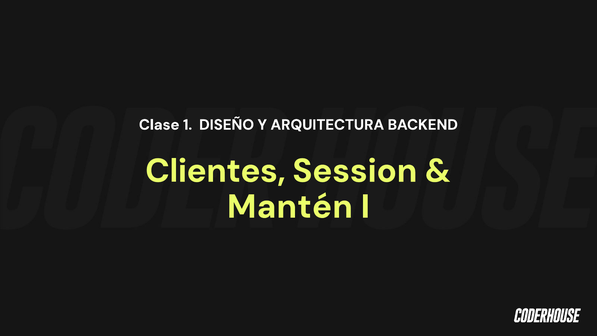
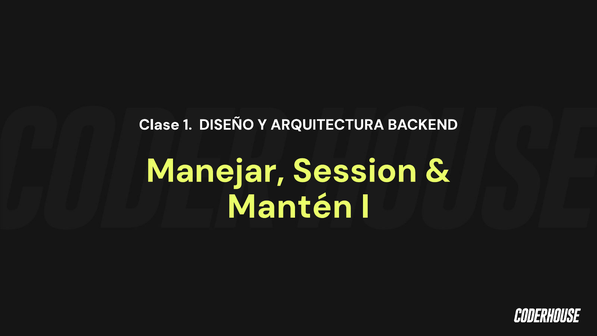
Clientes: Clientes -> Manejar
